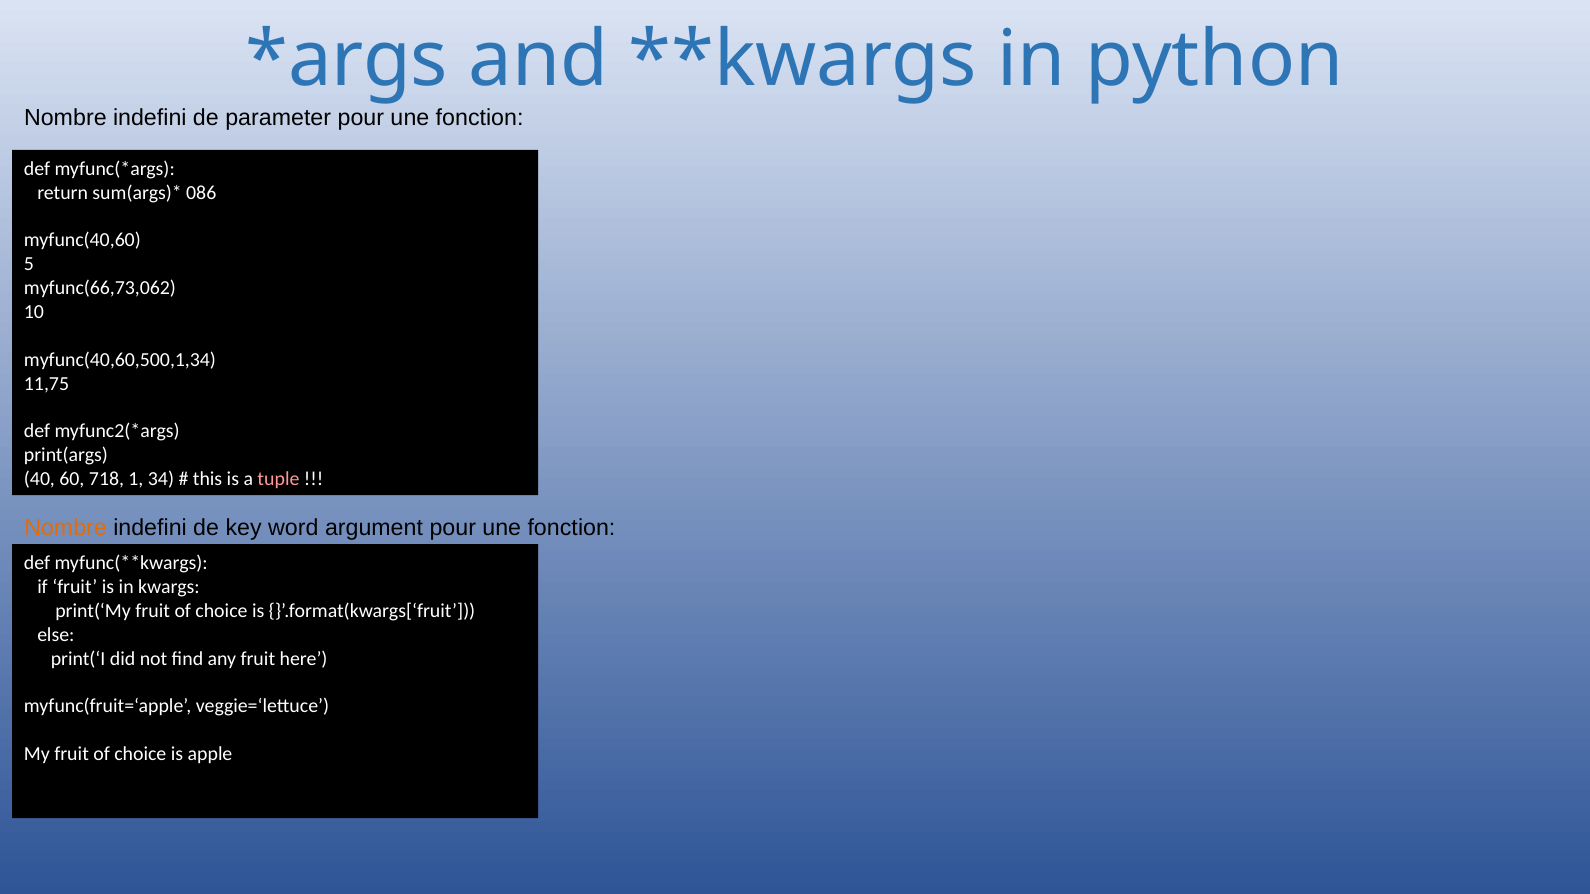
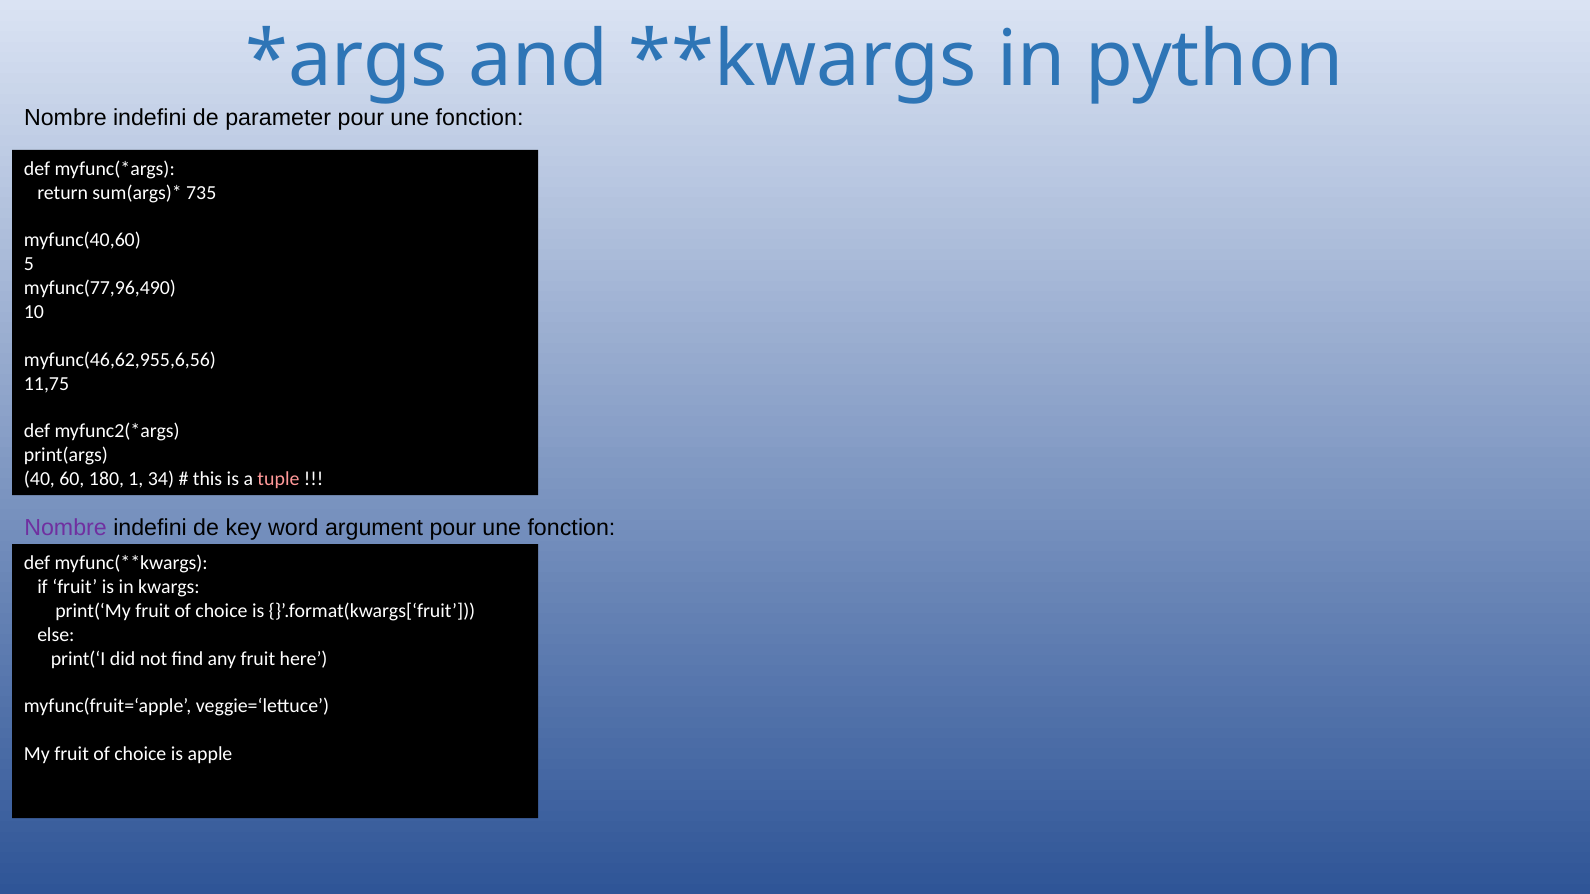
086: 086 -> 735
myfunc(66,73,062: myfunc(66,73,062 -> myfunc(77,96,490
myfunc(40,60,500,1,34: myfunc(40,60,500,1,34 -> myfunc(46,62,955,6,56
718: 718 -> 180
Nombre at (66, 528) colour: orange -> purple
